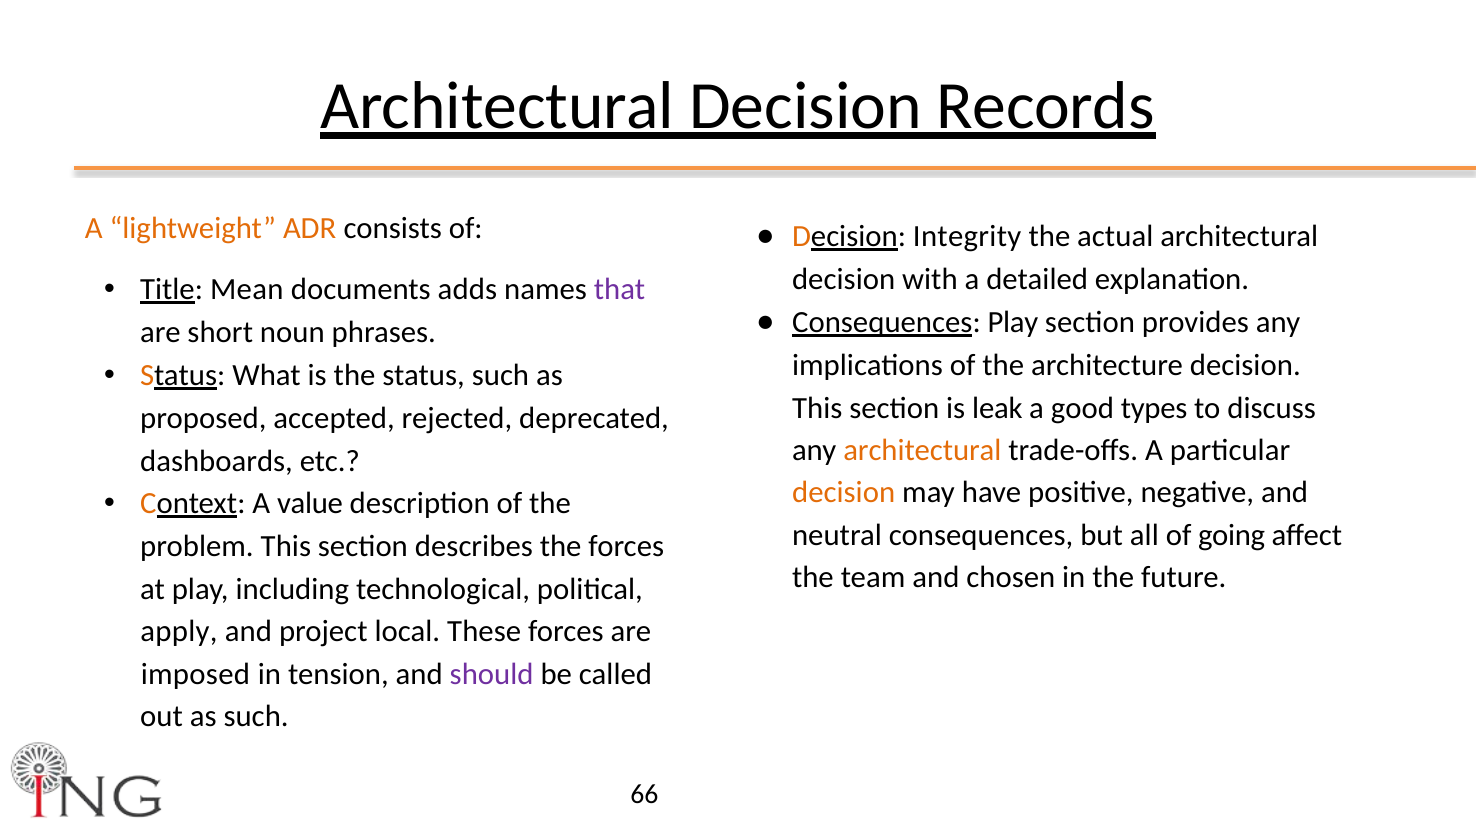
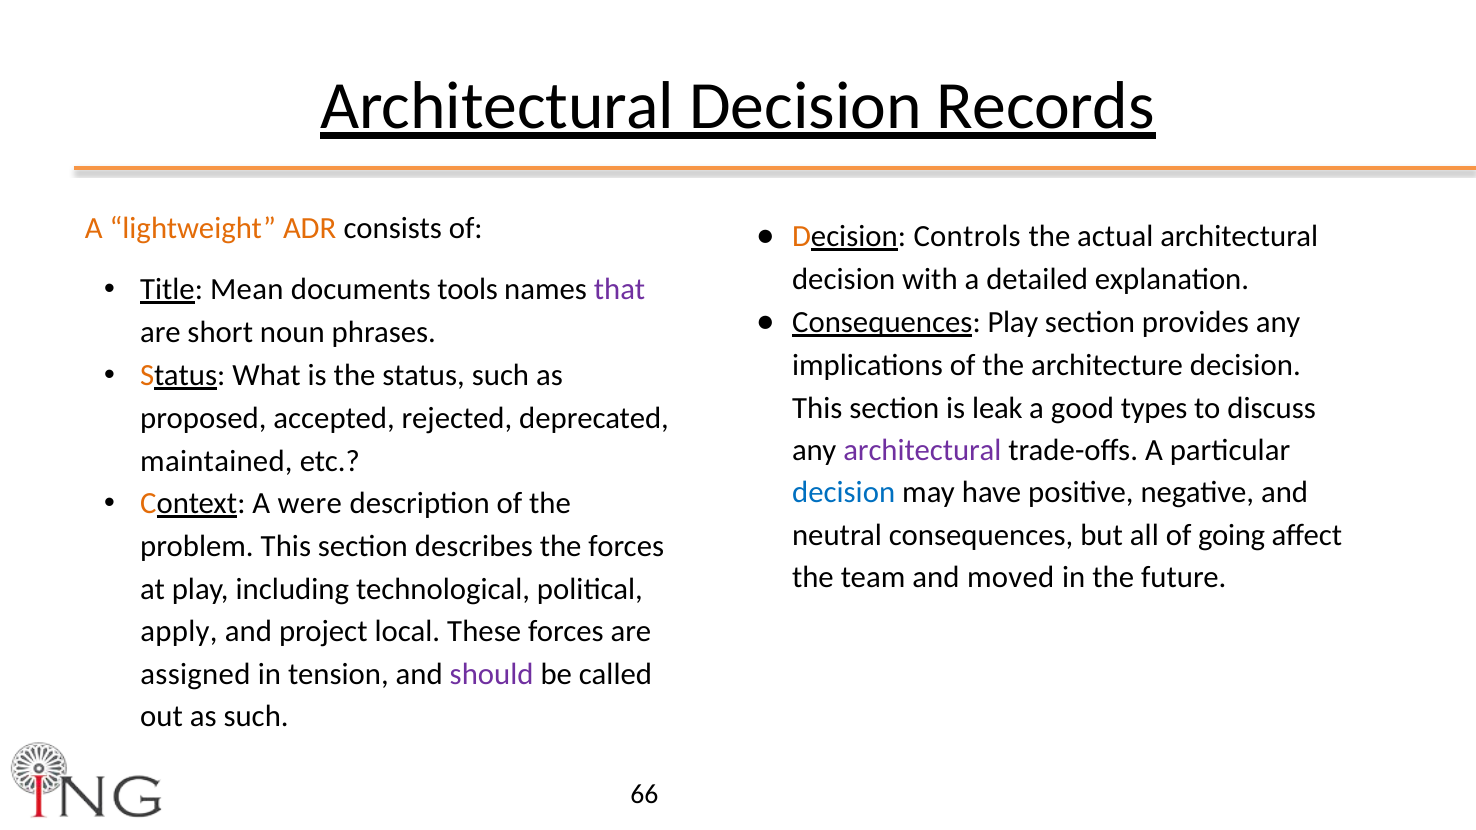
Integrity: Integrity -> Controls
adds: adds -> tools
architectural at (922, 451) colour: orange -> purple
dashboards: dashboards -> maintained
decision at (844, 493) colour: orange -> blue
value: value -> were
chosen: chosen -> moved
imposed: imposed -> assigned
